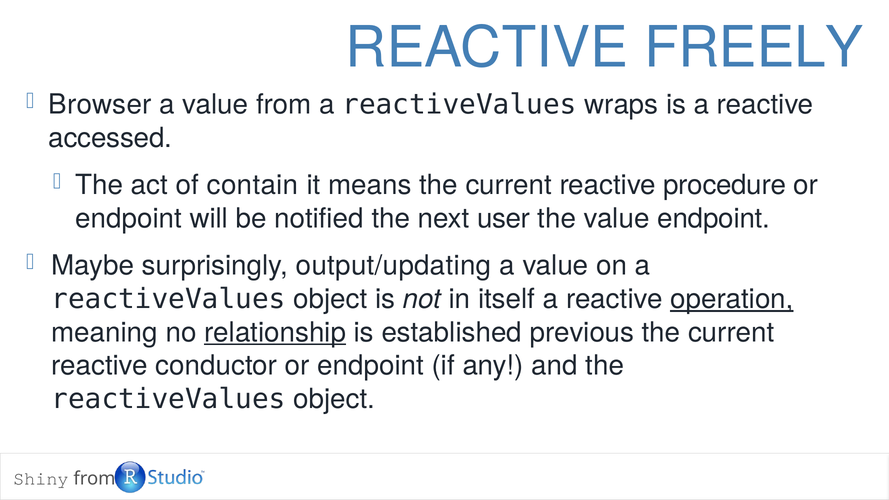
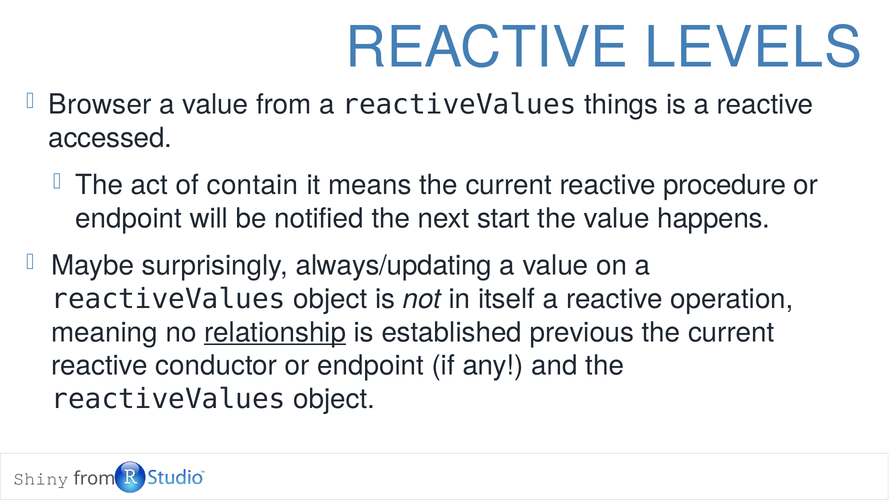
FREELY: FREELY -> LEVELS
wraps: wraps -> things
user: user -> start
value endpoint: endpoint -> happens
output/updating: output/updating -> always/updating
operation underline: present -> none
